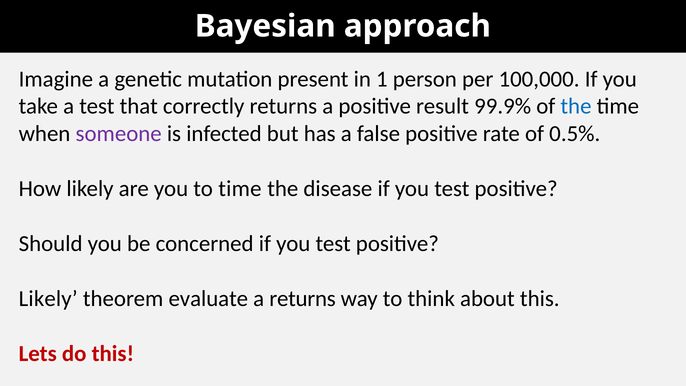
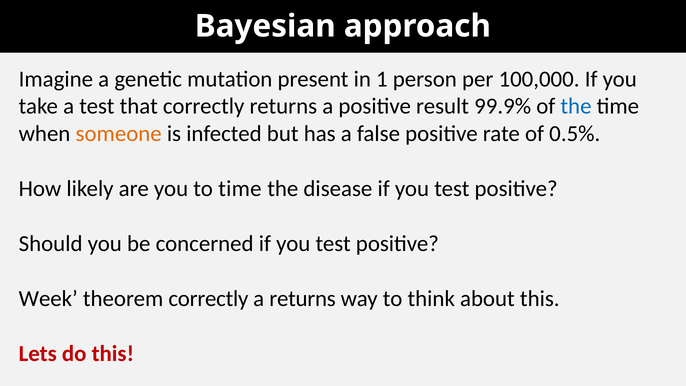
someone colour: purple -> orange
Likely at (48, 299): Likely -> Week
theorem evaluate: evaluate -> correctly
